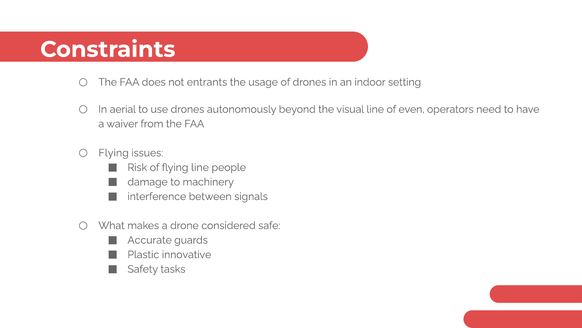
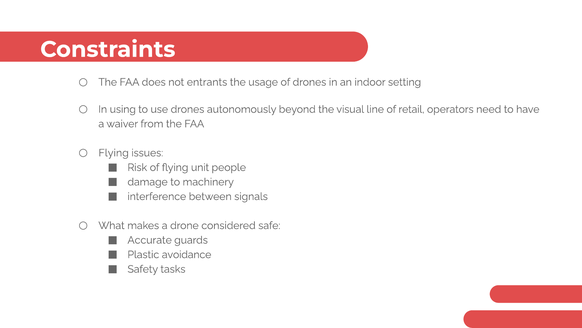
aerial: aerial -> using
even: even -> retail
flying line: line -> unit
innovative: innovative -> avoidance
